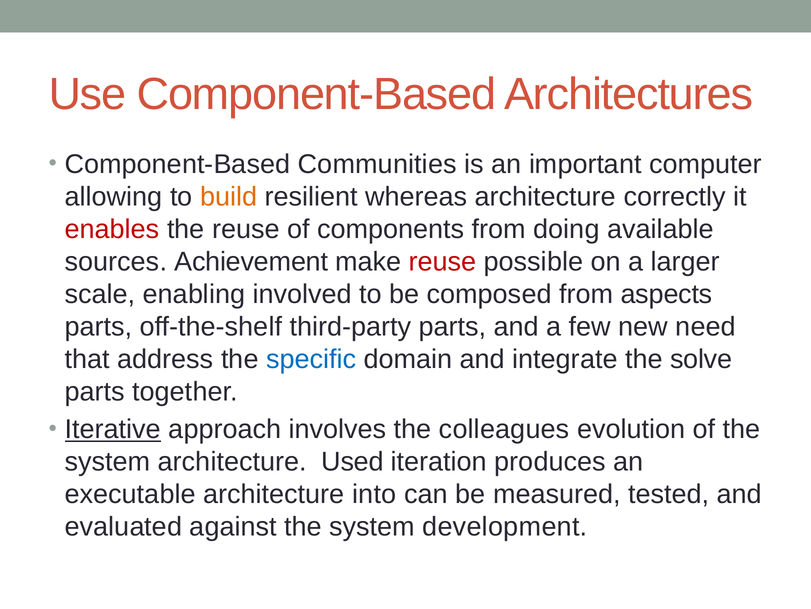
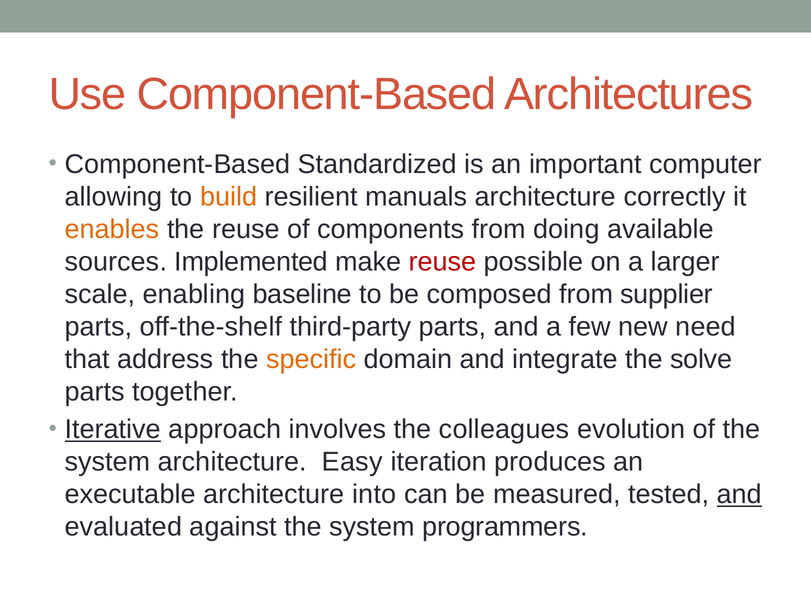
Communities: Communities -> Standardized
whereas: whereas -> manuals
enables colour: red -> orange
Achievement: Achievement -> Implemented
involved: involved -> baseline
aspects: aspects -> supplier
specific colour: blue -> orange
Used: Used -> Easy
and at (739, 494) underline: none -> present
development: development -> programmers
